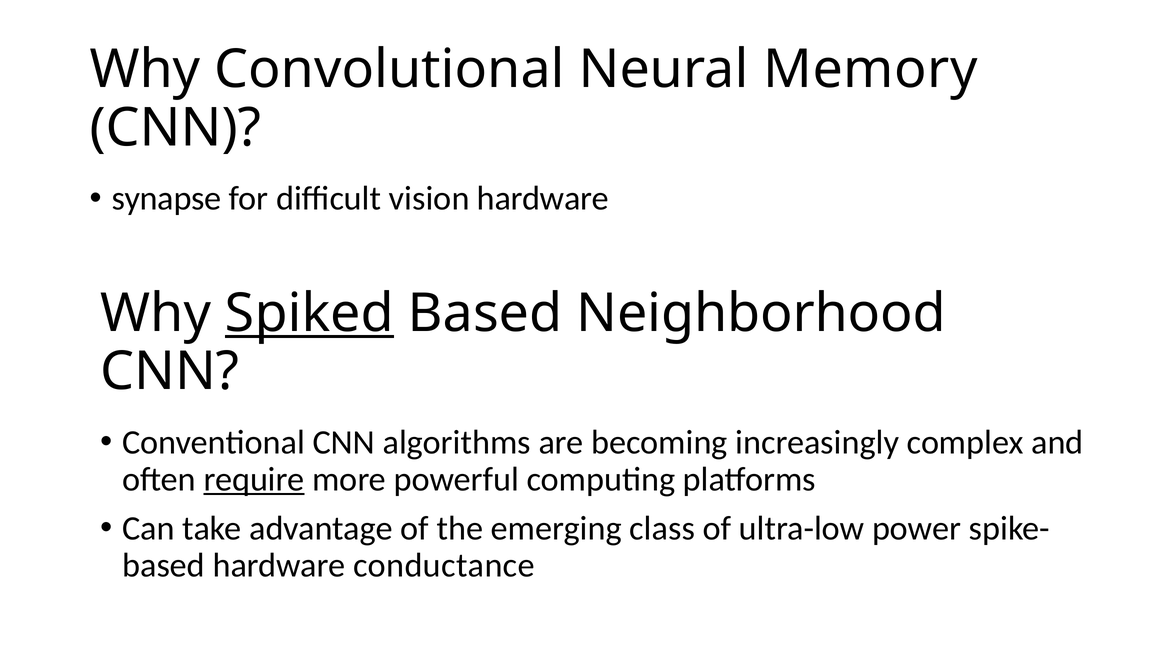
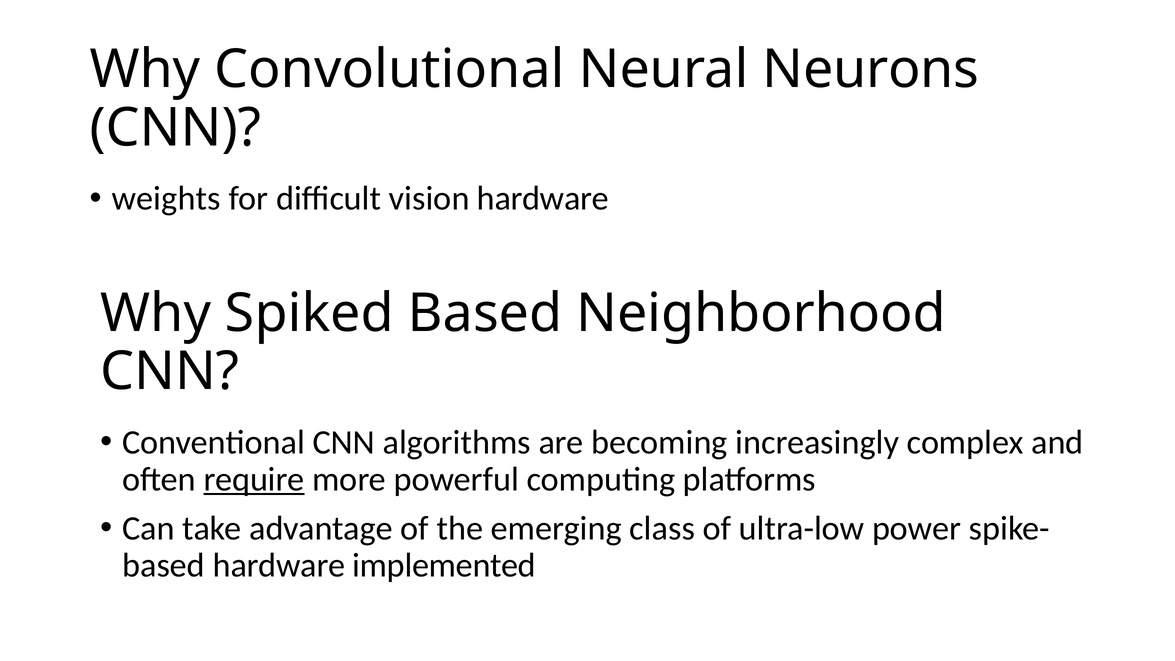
Memory: Memory -> Neurons
synapse: synapse -> weights
Spiked underline: present -> none
conductance: conductance -> implemented
